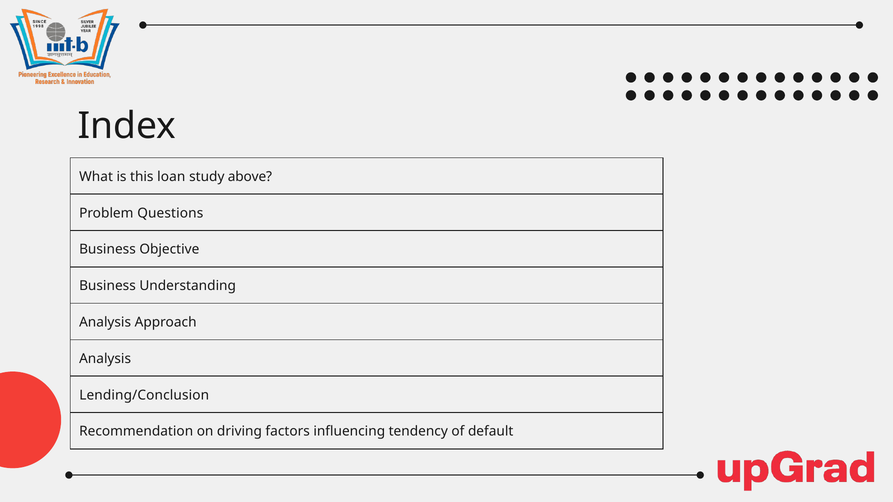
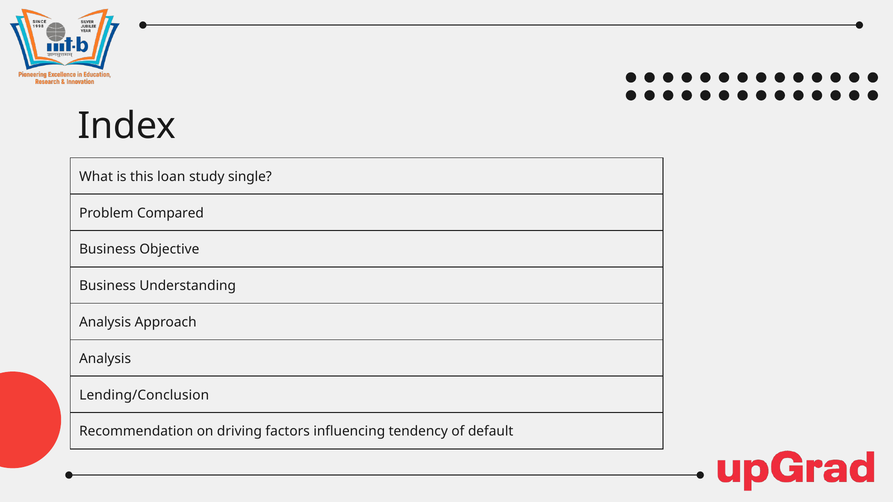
above: above -> single
Questions: Questions -> Compared
